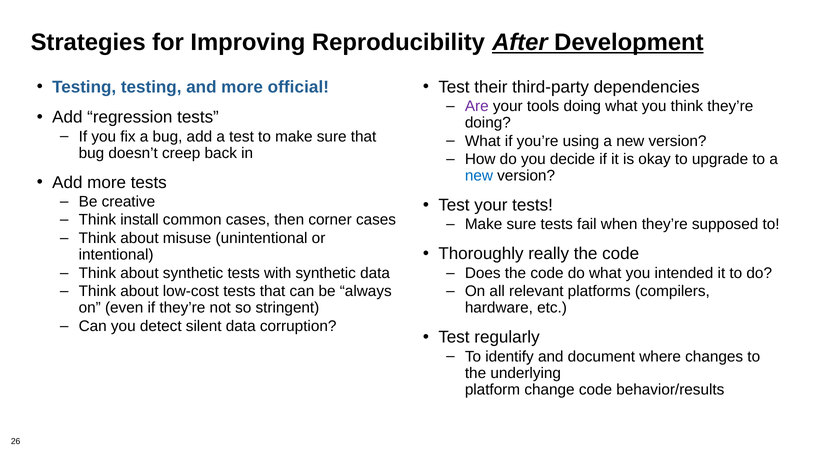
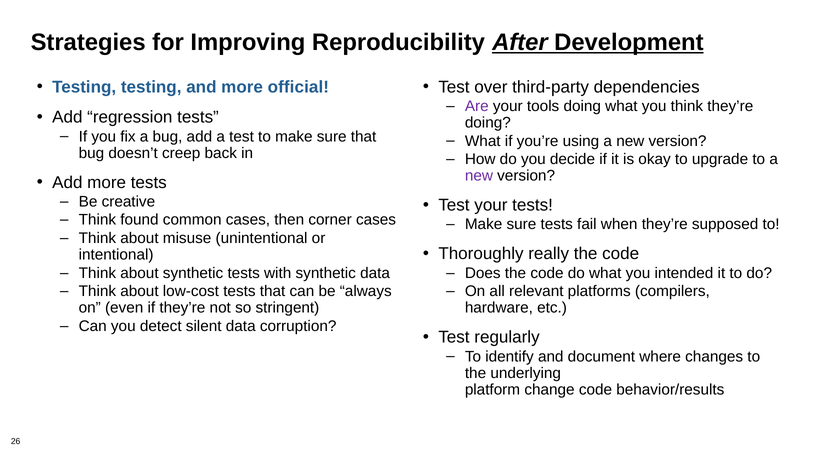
their: their -> over
new at (479, 176) colour: blue -> purple
install: install -> found
